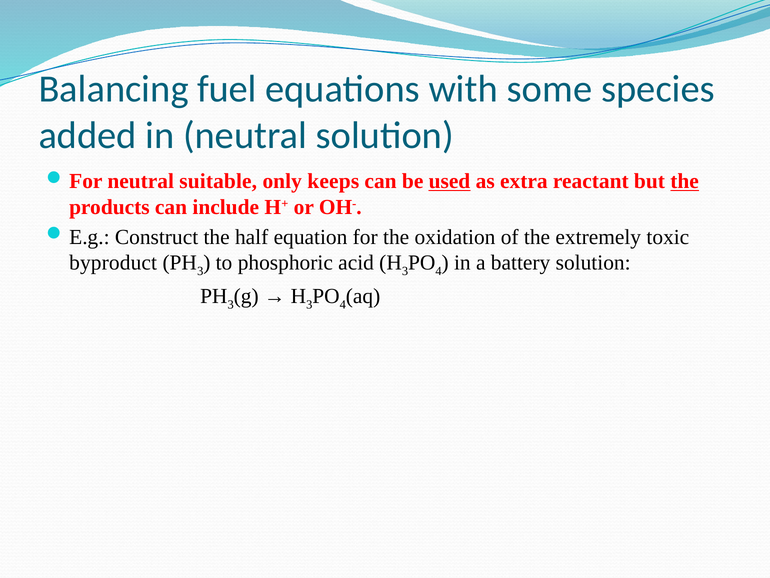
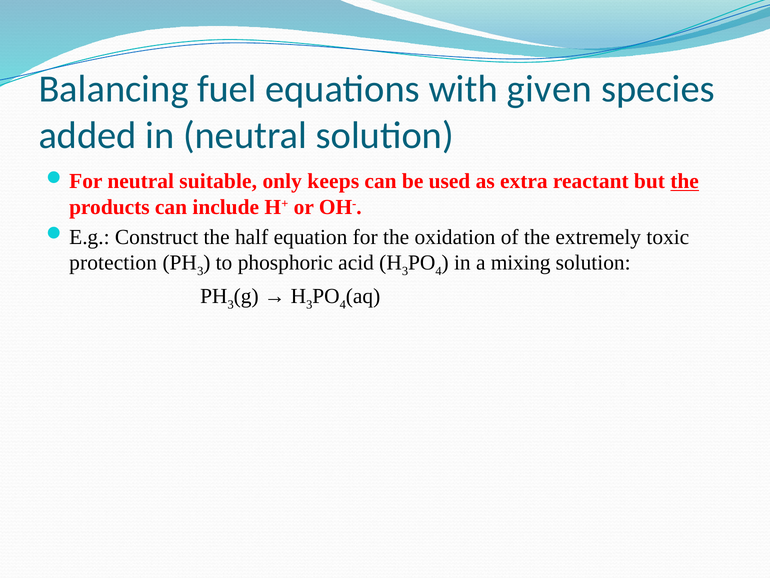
some: some -> given
used underline: present -> none
byproduct: byproduct -> protection
battery: battery -> mixing
